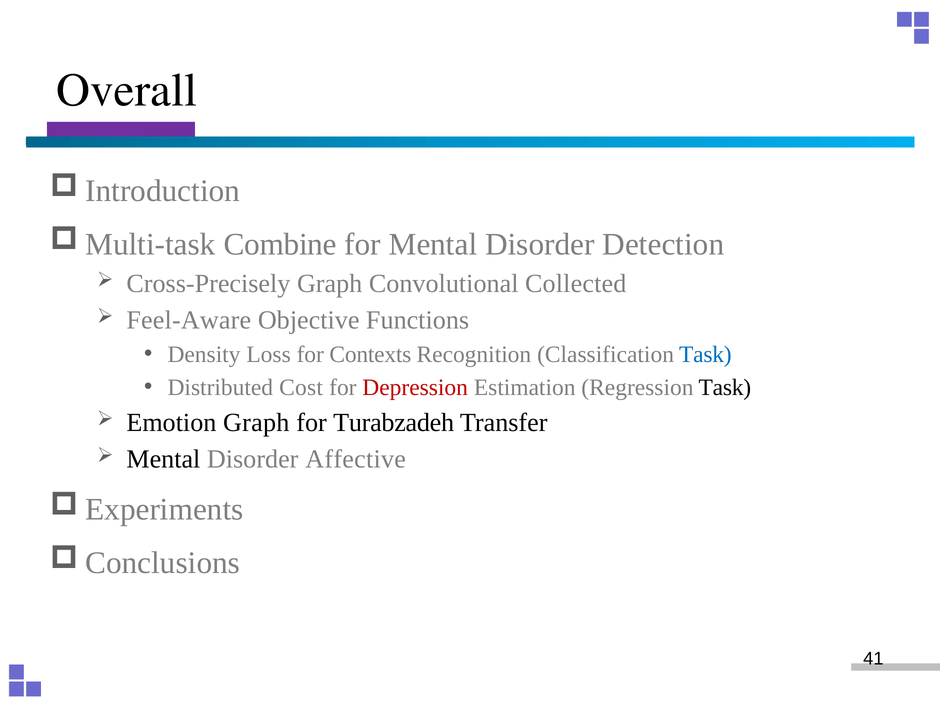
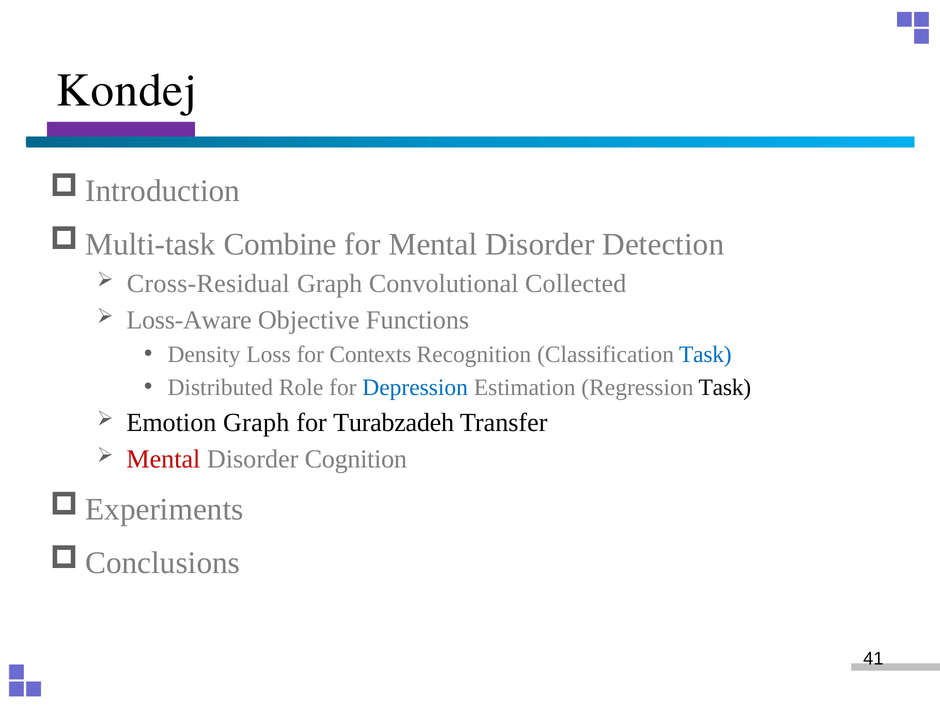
Overall: Overall -> Kondej
Cross-Precisely: Cross-Precisely -> Cross-Residual
Feel-Aware: Feel-Aware -> Loss-Aware
Cost: Cost -> Role
Depression colour: red -> blue
Mental at (163, 459) colour: black -> red
Affective: Affective -> Cognition
